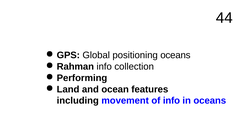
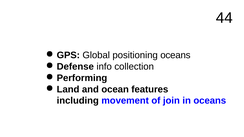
Rahman: Rahman -> Defense
of info: info -> join
